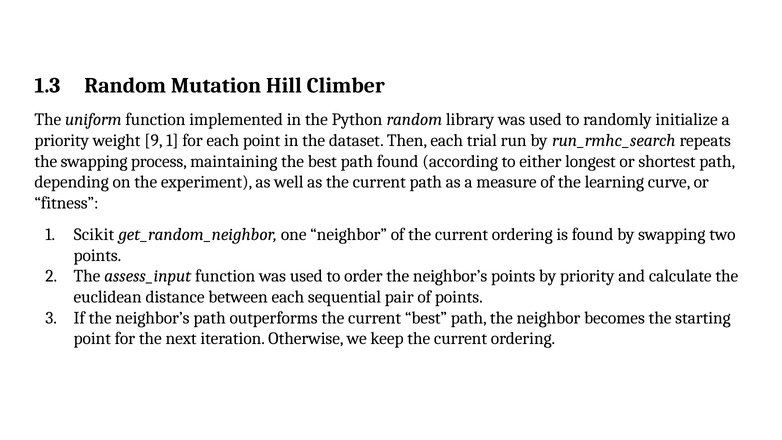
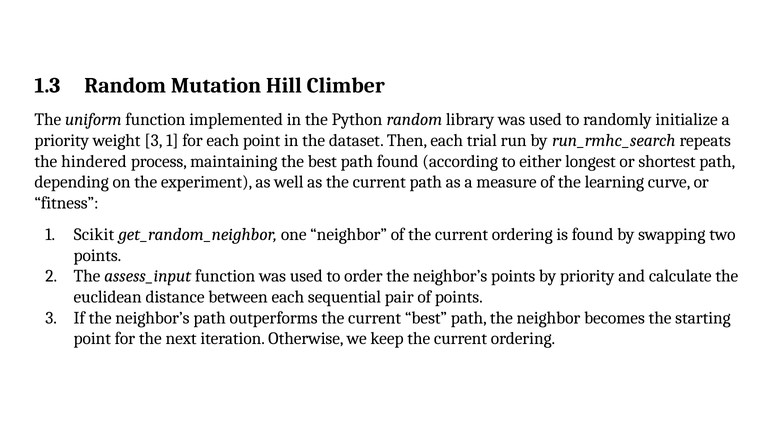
weight 9: 9 -> 3
the swapping: swapping -> hindered
